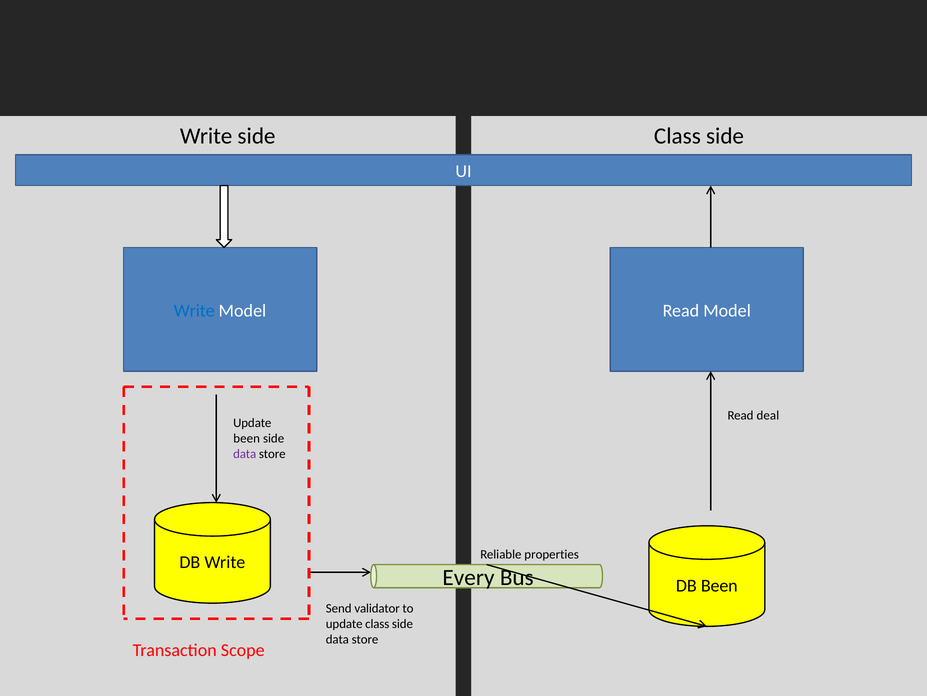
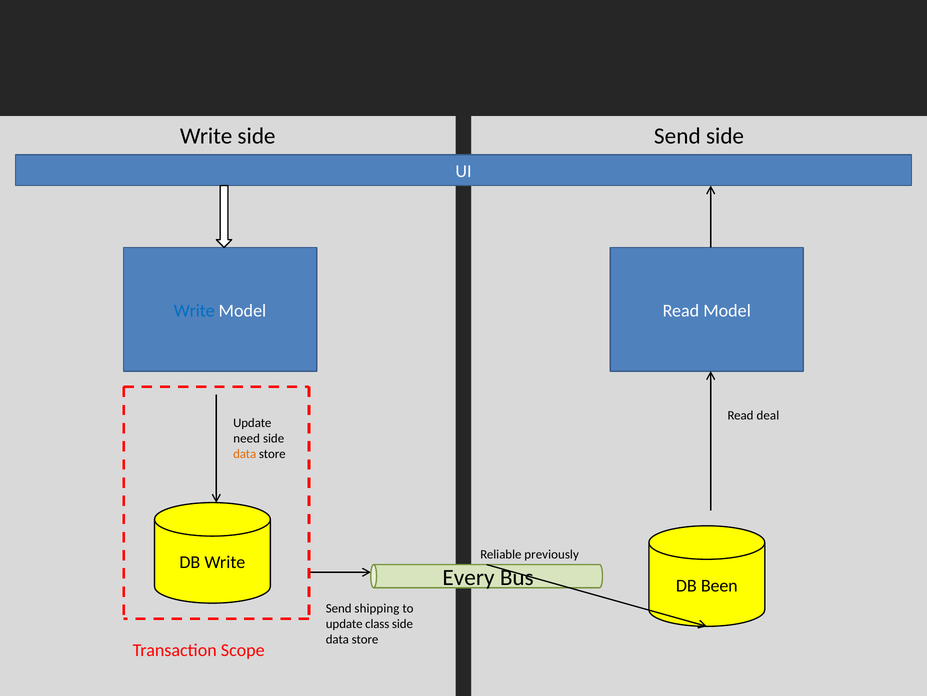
side Class: Class -> Send
been at (247, 438): been -> need
data at (245, 454) colour: purple -> orange
properties: properties -> previously
validator: validator -> shipping
